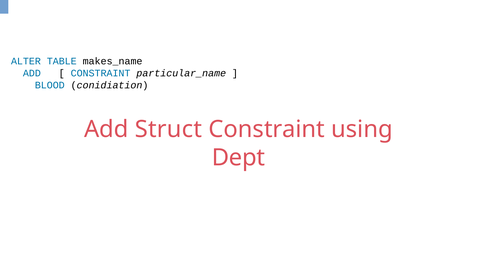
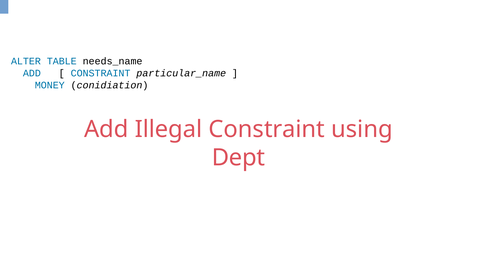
makes_name: makes_name -> needs_name
BLOOD: BLOOD -> MONEY
Struct: Struct -> Illegal
